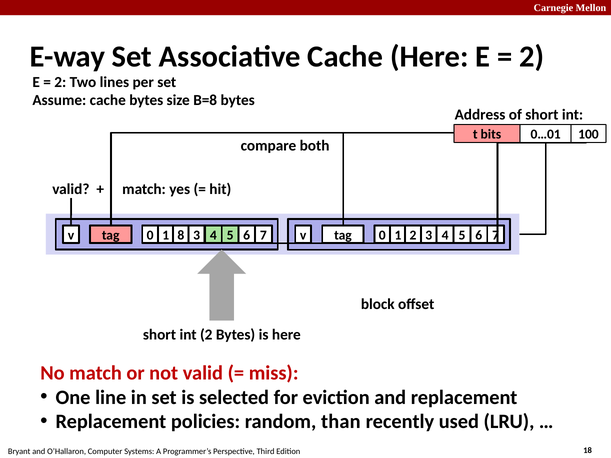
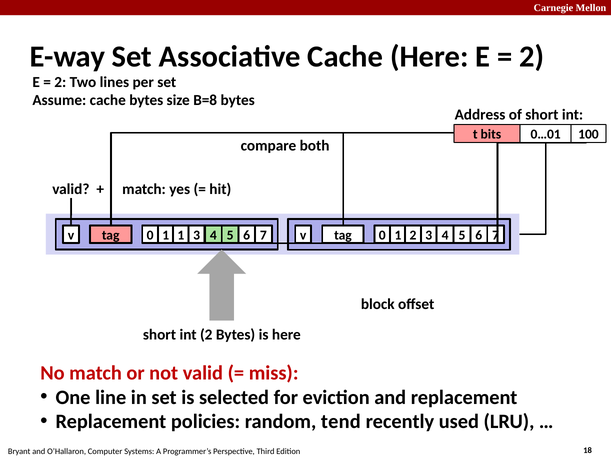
1 8: 8 -> 1
than: than -> tend
